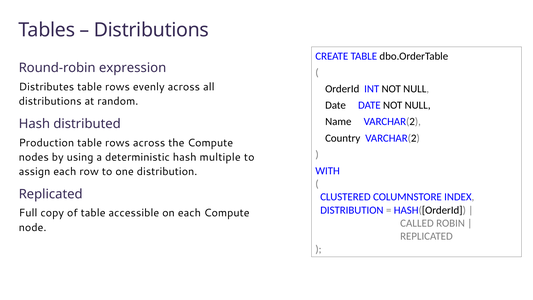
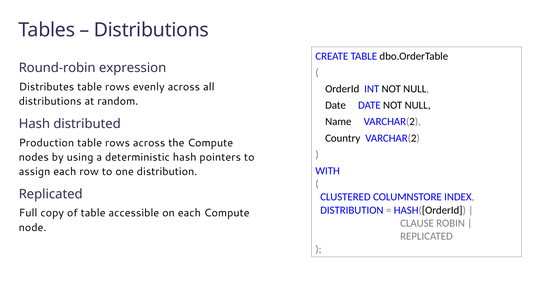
multiple: multiple -> pointers
CALLED: CALLED -> CLAUSE
